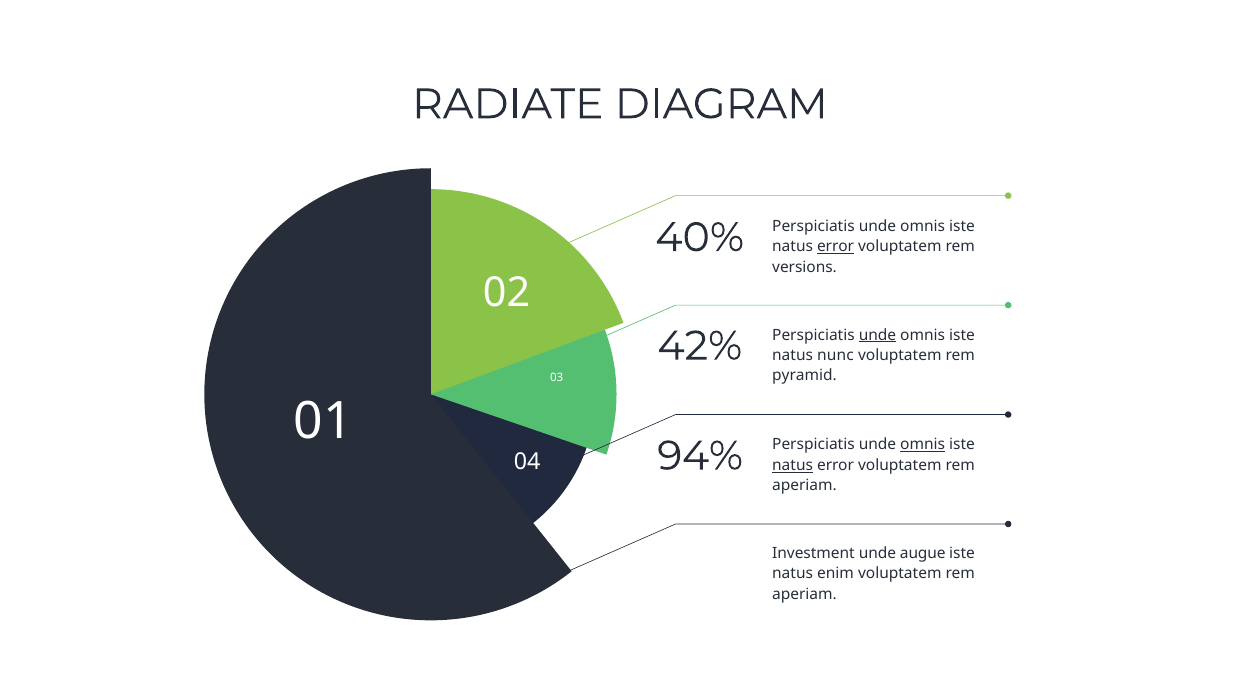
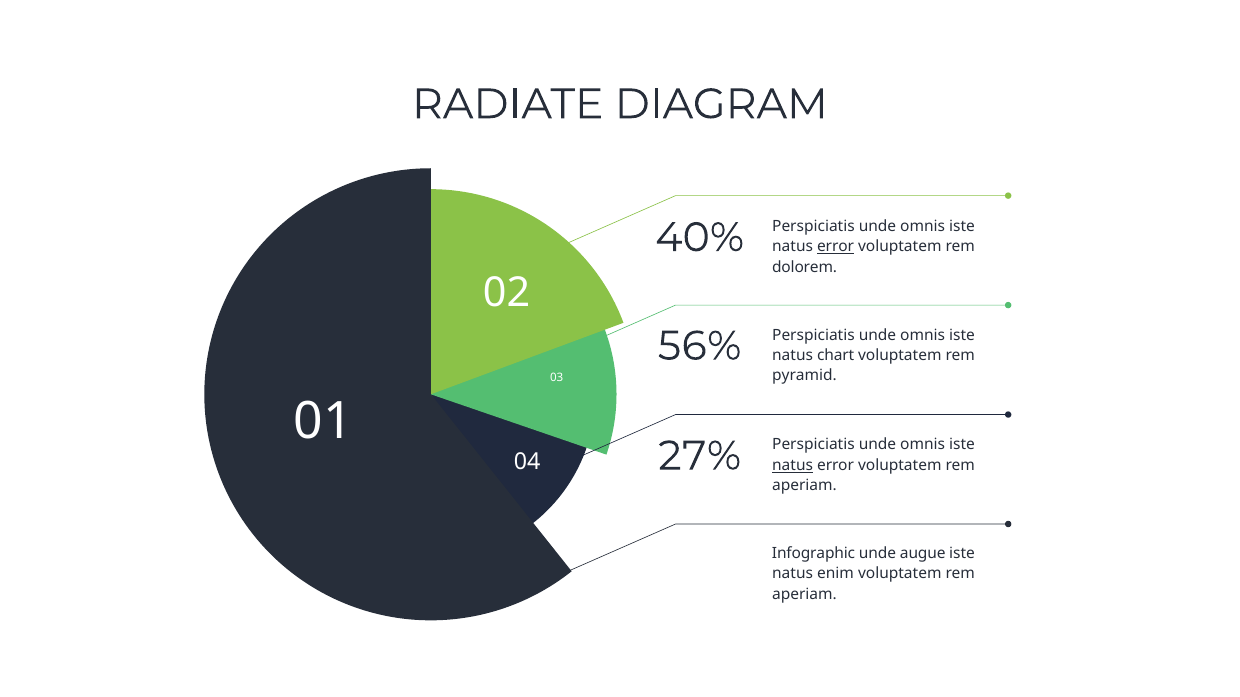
versions: versions -> dolorem
42%: 42% -> 56%
unde at (877, 335) underline: present -> none
nunc: nunc -> chart
94%: 94% -> 27%
omnis at (923, 445) underline: present -> none
Investment: Investment -> Infographic
